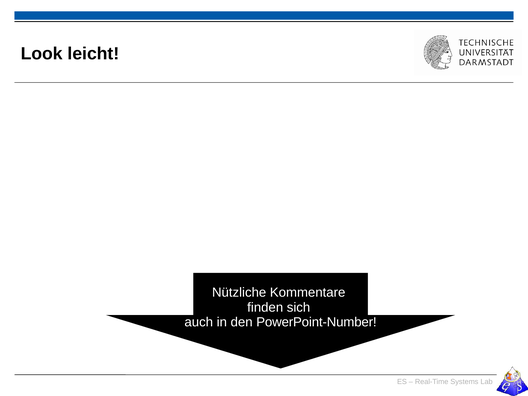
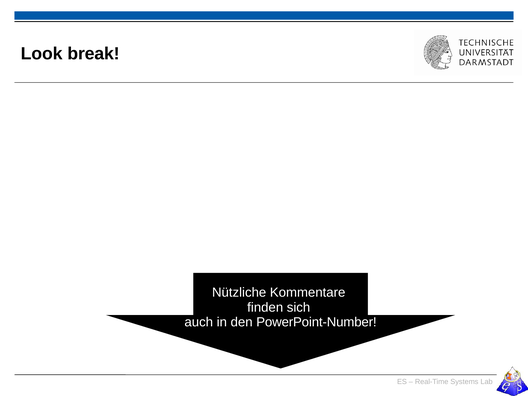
leicht: leicht -> break
